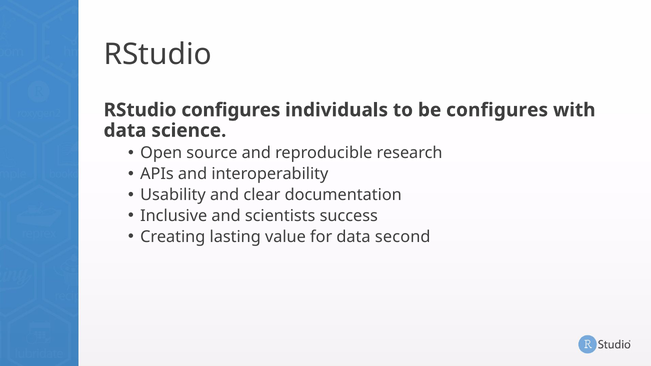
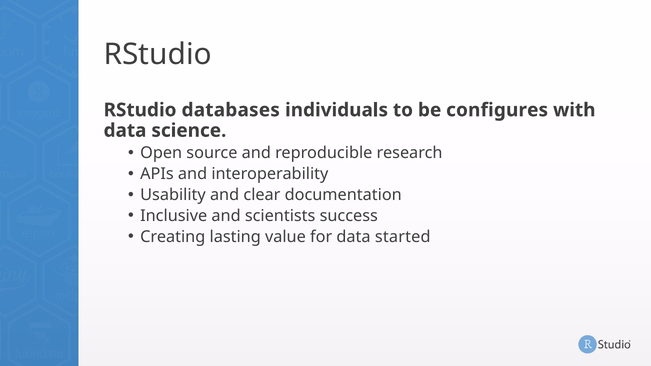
RStudio configures: configures -> databases
second: second -> started
